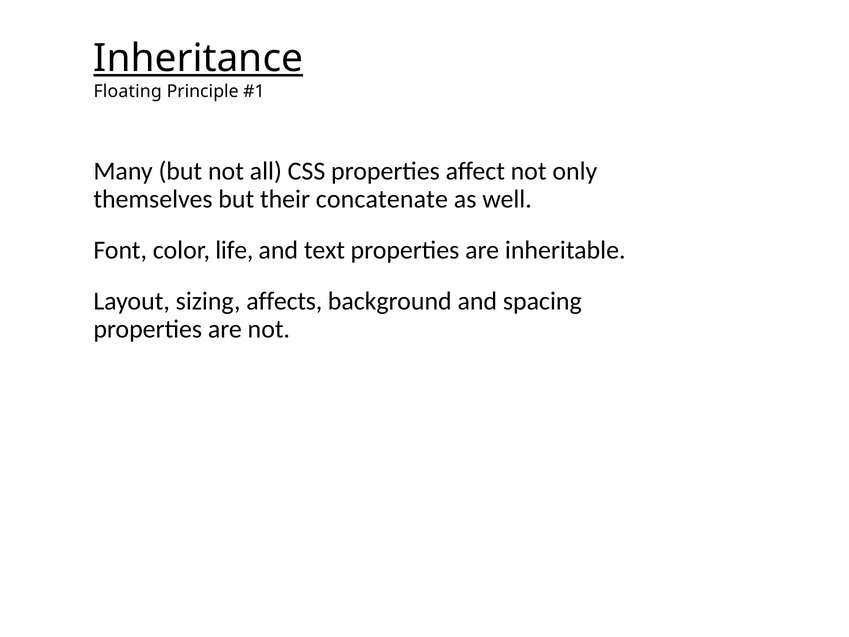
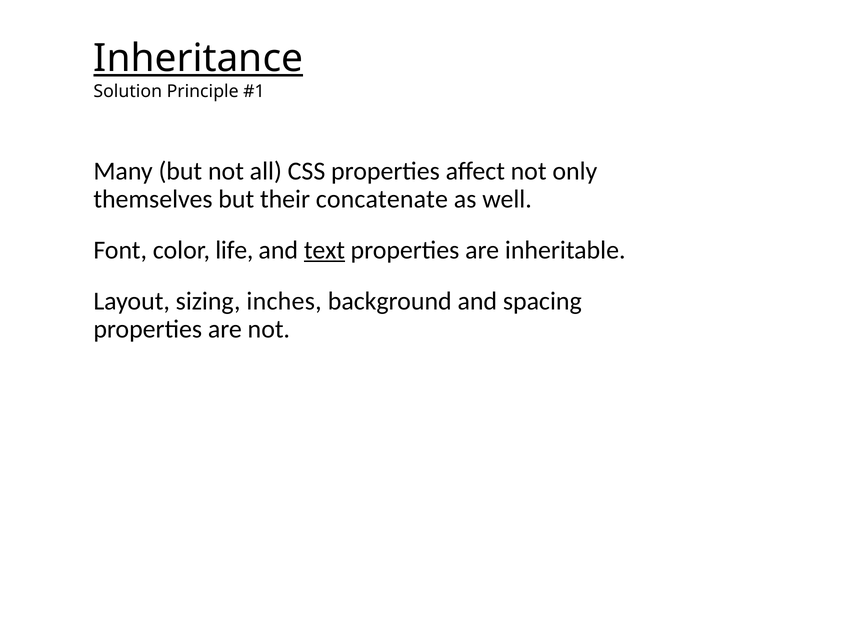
Floating: Floating -> Solution
text underline: none -> present
affects: affects -> inches
